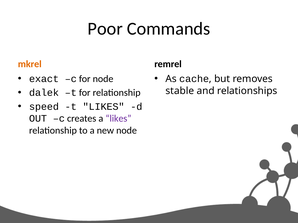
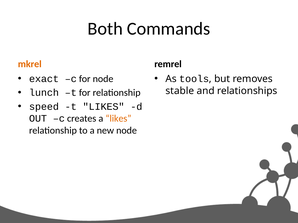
Poor: Poor -> Both
cache: cache -> tools
dalek: dalek -> lunch
likes at (118, 119) colour: purple -> orange
